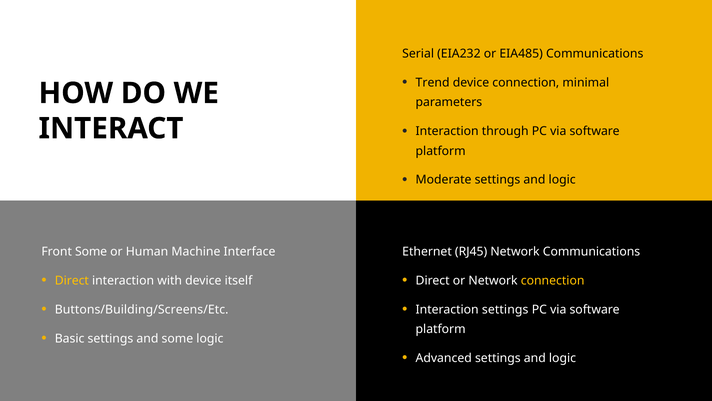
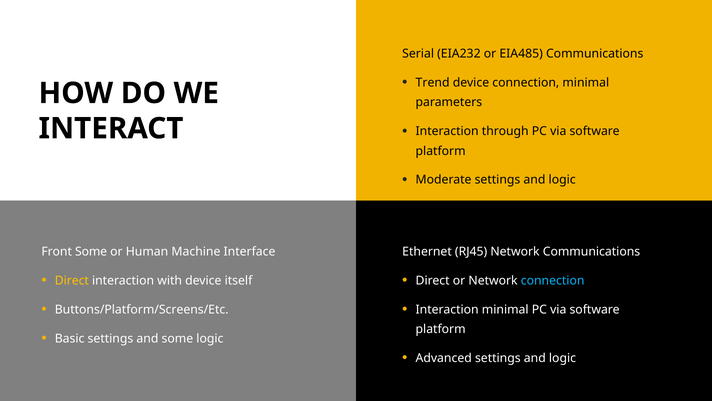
connection at (553, 280) colour: yellow -> light blue
Buttons/Building/Screens/Etc: Buttons/Building/Screens/Etc -> Buttons/Platform/Screens/Etc
Interaction settings: settings -> minimal
